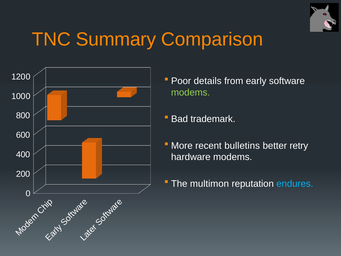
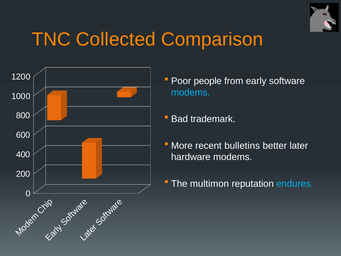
Summary: Summary -> Collected
details: details -> people
modems at (191, 92) colour: light green -> light blue
retry: retry -> later
